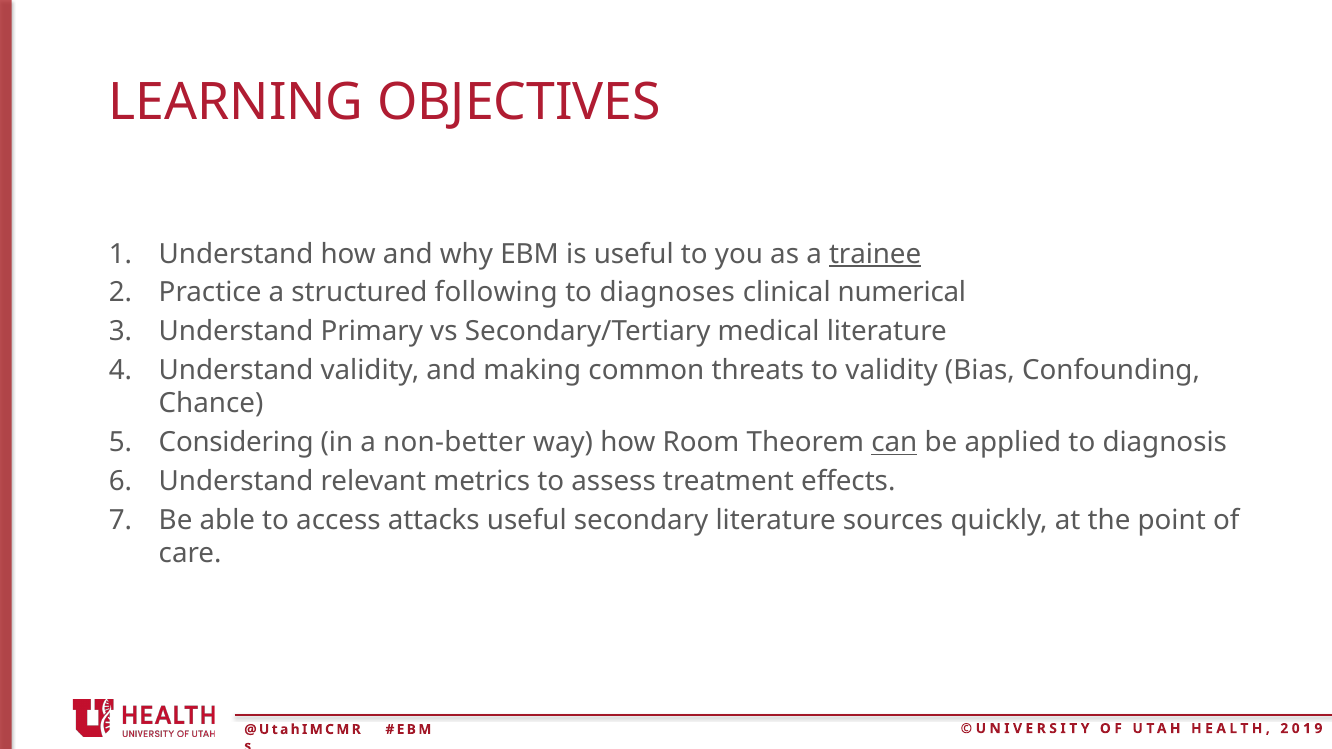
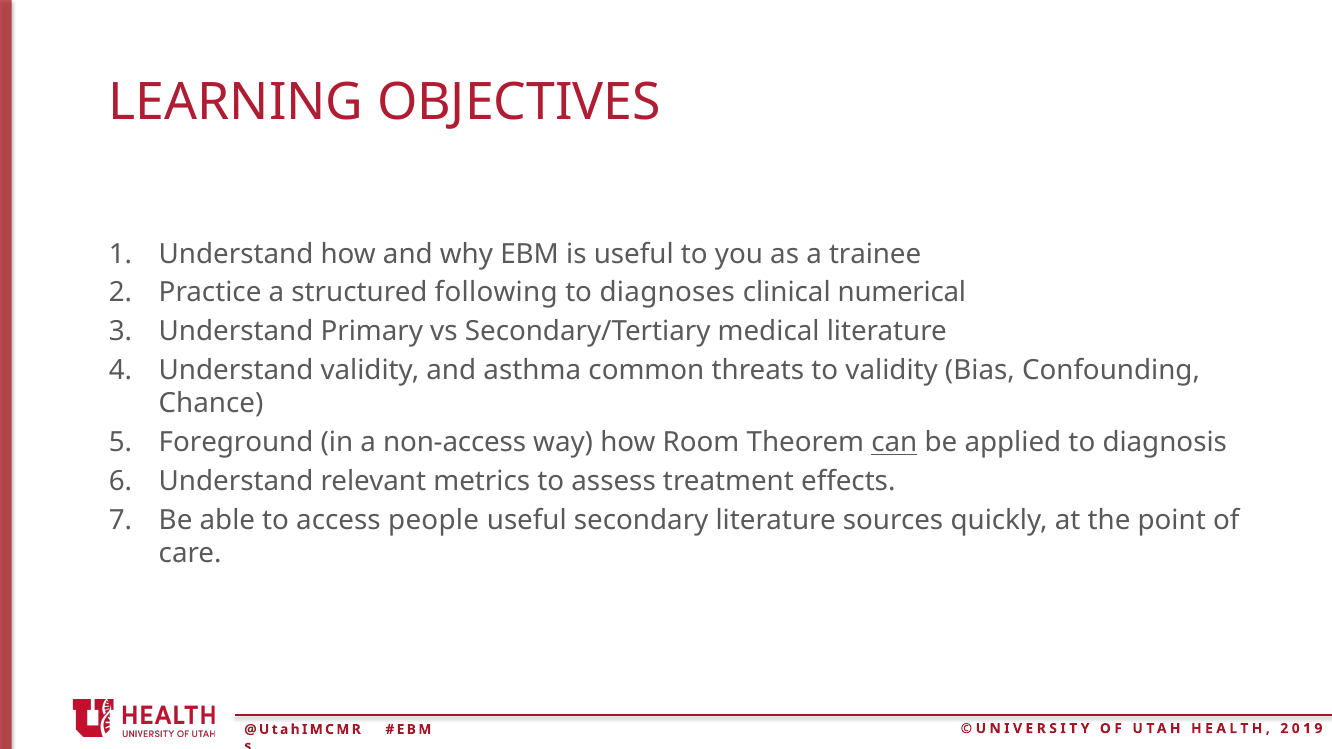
trainee underline: present -> none
making: making -> asthma
Considering: Considering -> Foreground
non-better: non-better -> non-access
attacks: attacks -> people
